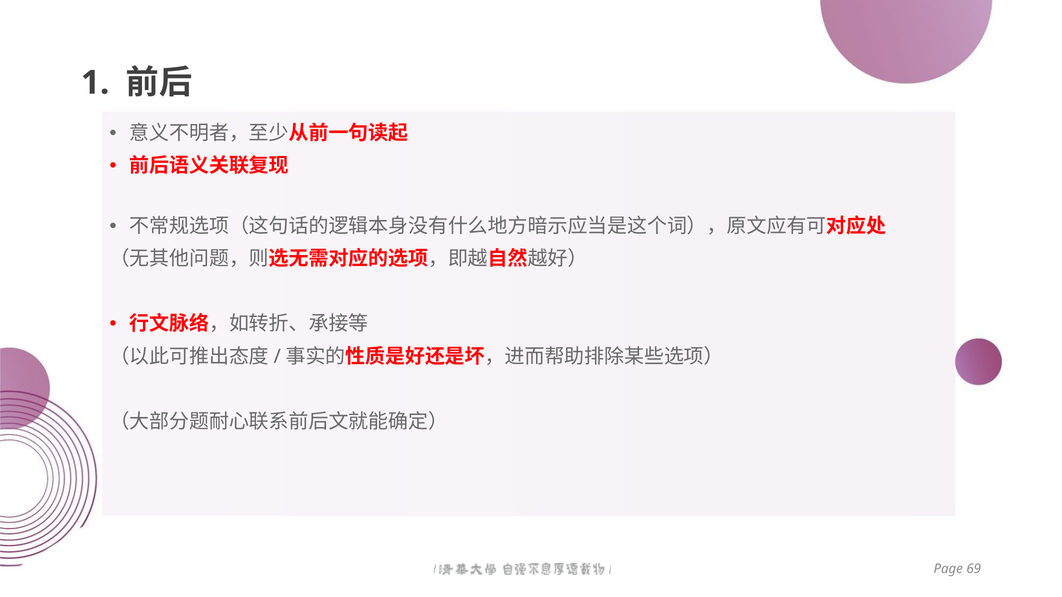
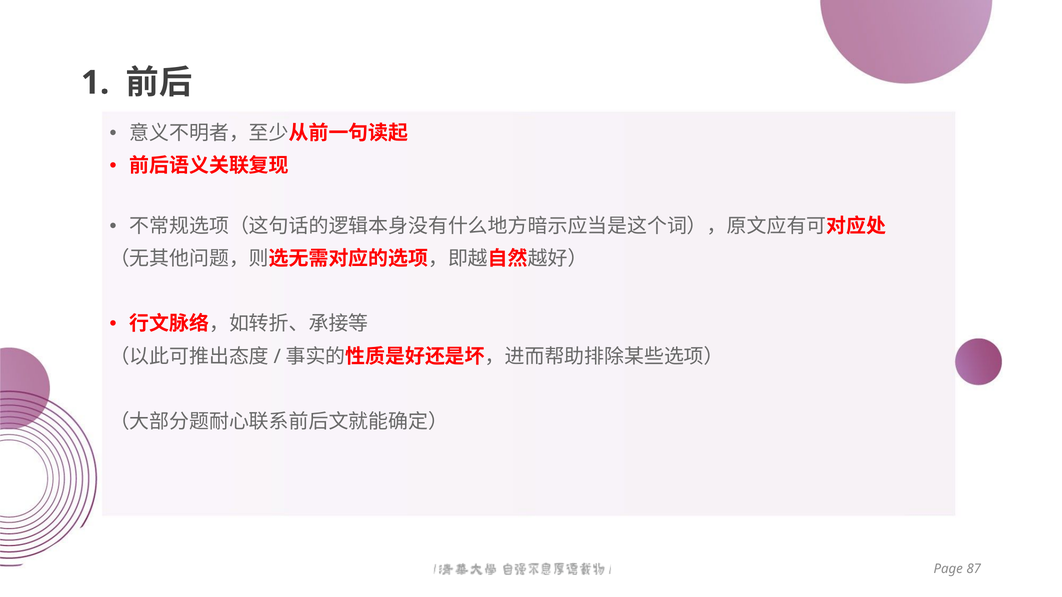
69: 69 -> 87
